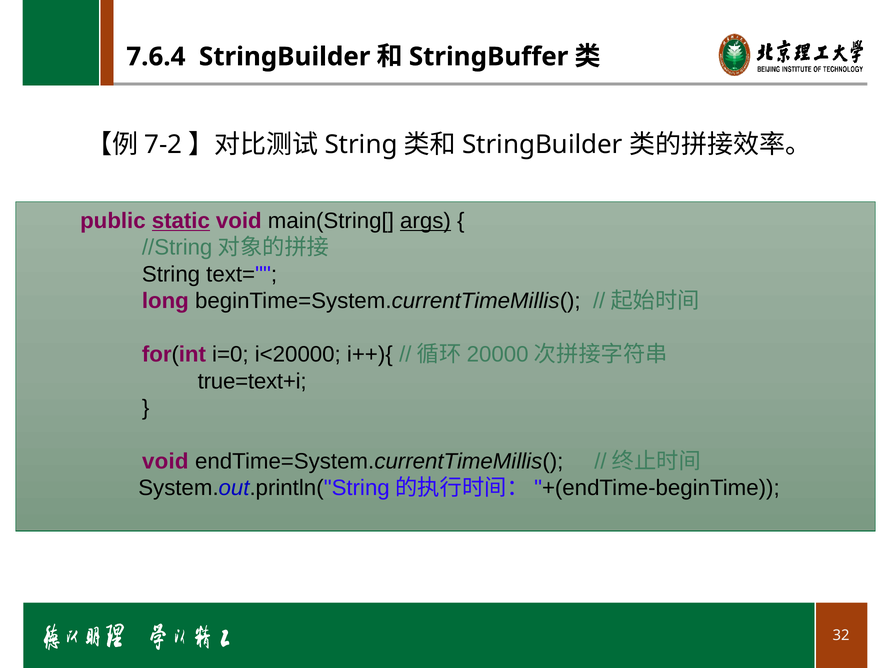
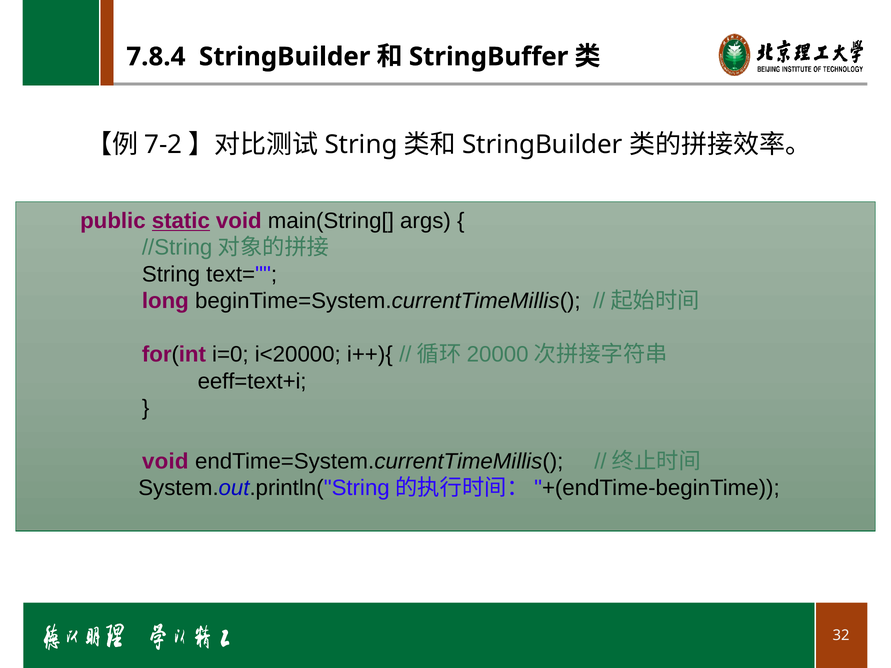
7.6.4: 7.6.4 -> 7.8.4
args underline: present -> none
true=text+i: true=text+i -> eeff=text+i
